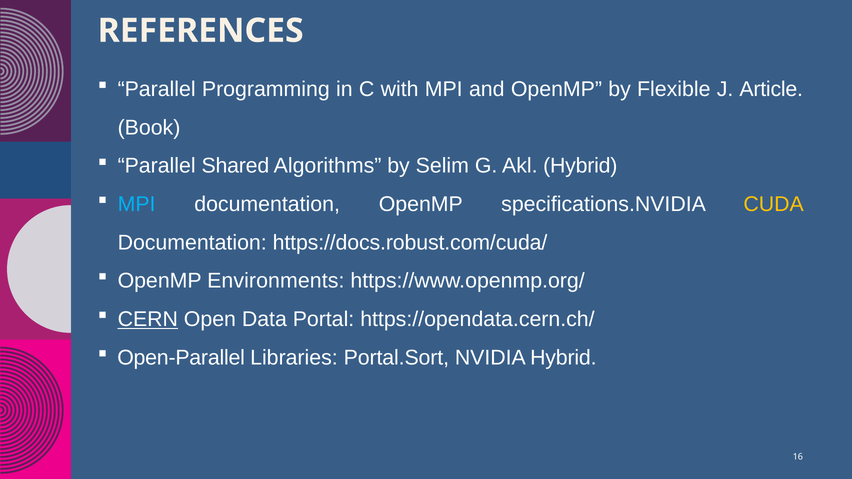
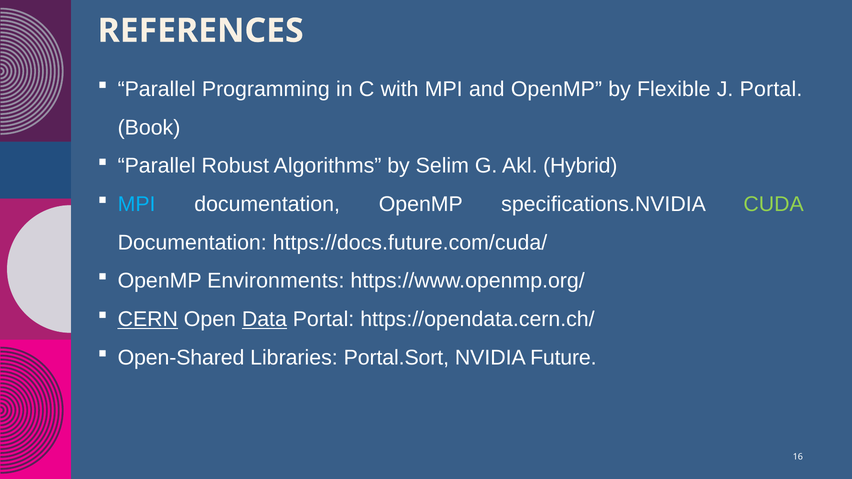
J Article: Article -> Portal
Shared: Shared -> Robust
CUDA colour: yellow -> light green
https://docs.robust.com/cuda/: https://docs.robust.com/cuda/ -> https://docs.future.com/cuda/
Data underline: none -> present
Open-Parallel: Open-Parallel -> Open-Shared
NVIDIA Hybrid: Hybrid -> Future
